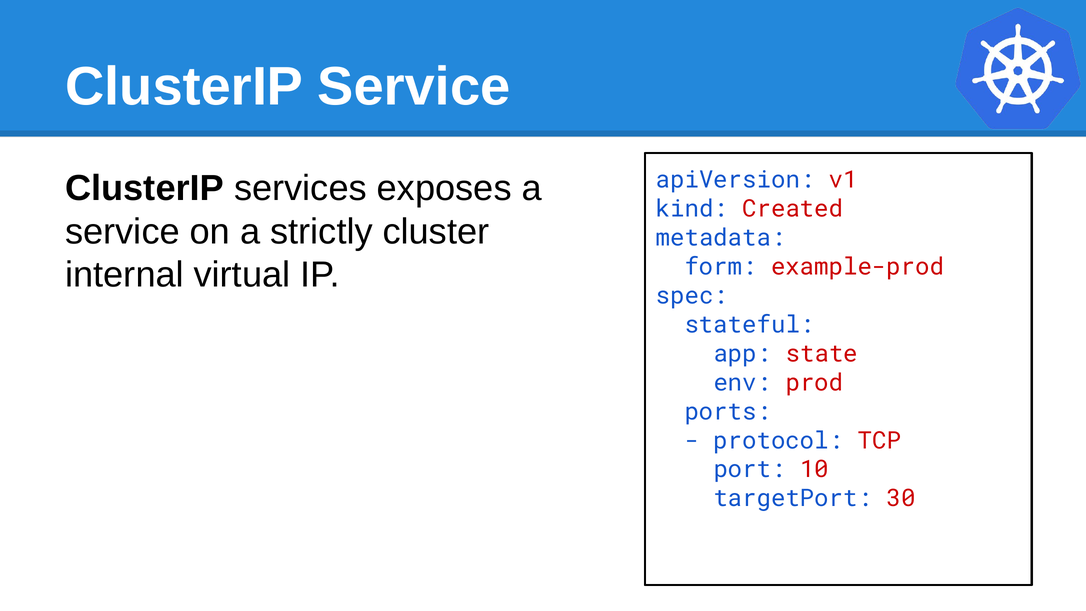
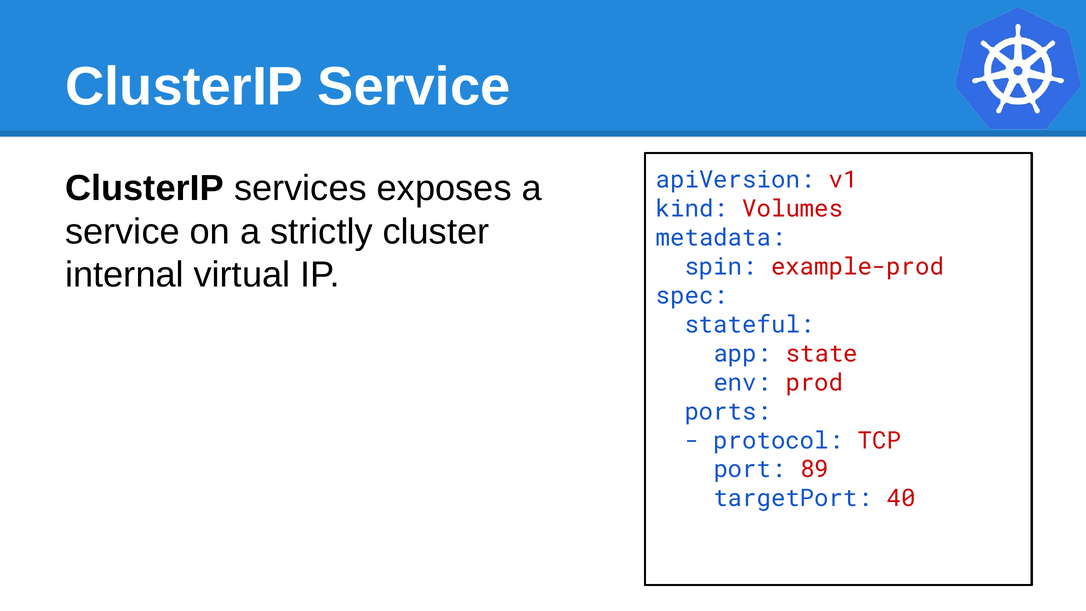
Created: Created -> Volumes
form: form -> spin
10: 10 -> 89
30: 30 -> 40
